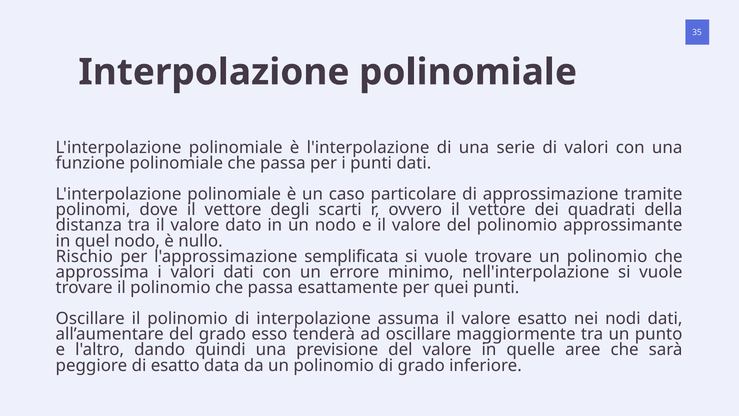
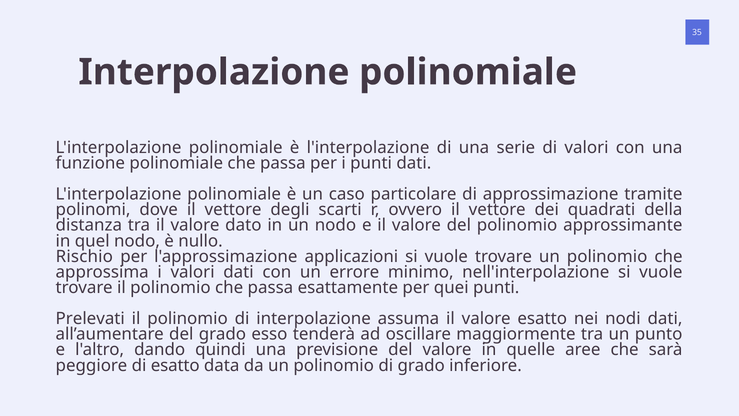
semplificata: semplificata -> applicazioni
Oscillare at (90, 319): Oscillare -> Prelevati
